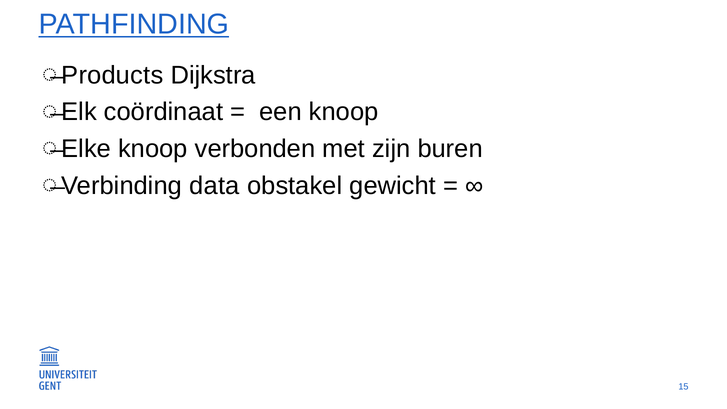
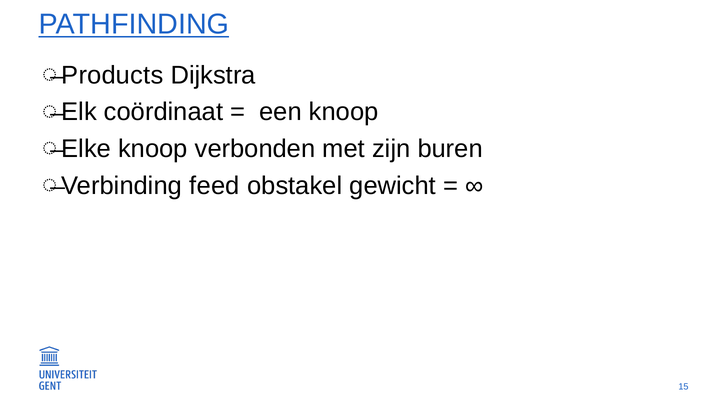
data: data -> feed
